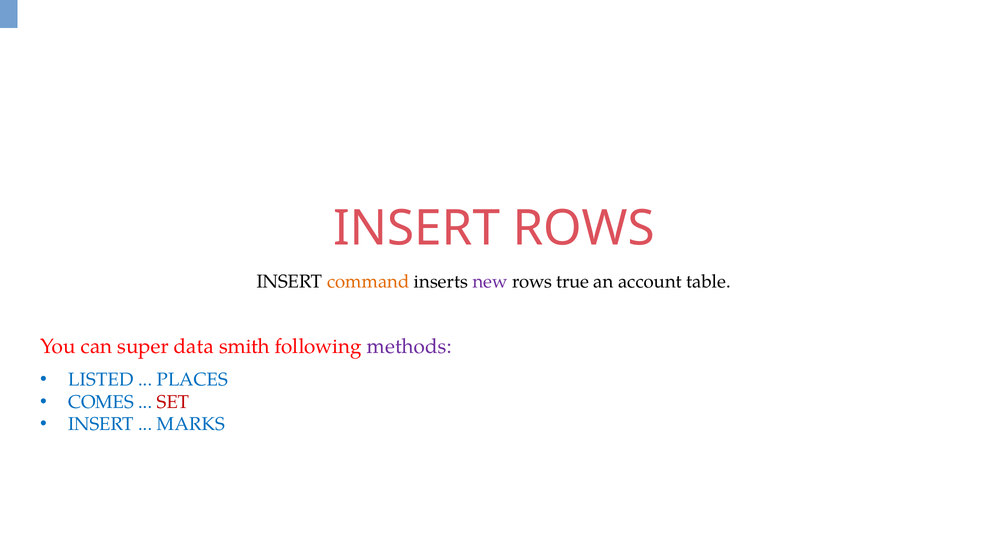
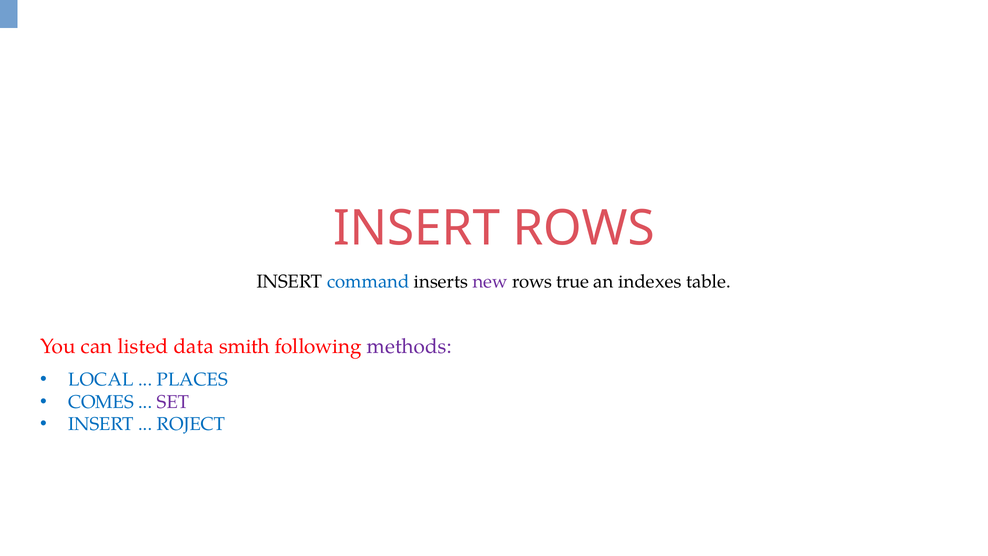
command colour: orange -> blue
account: account -> indexes
super: super -> listed
LISTED: LISTED -> LOCAL
SET colour: red -> purple
MARKS: MARKS -> ROJECT
